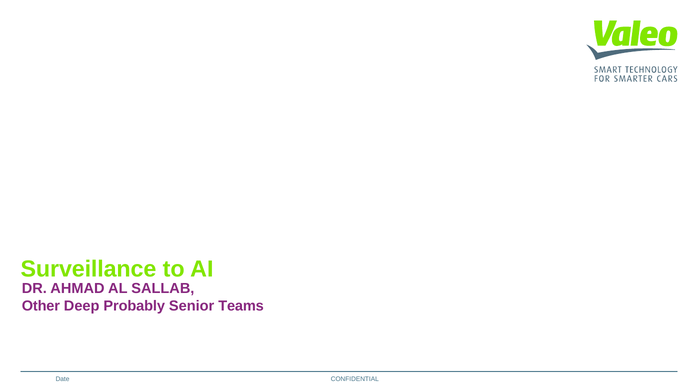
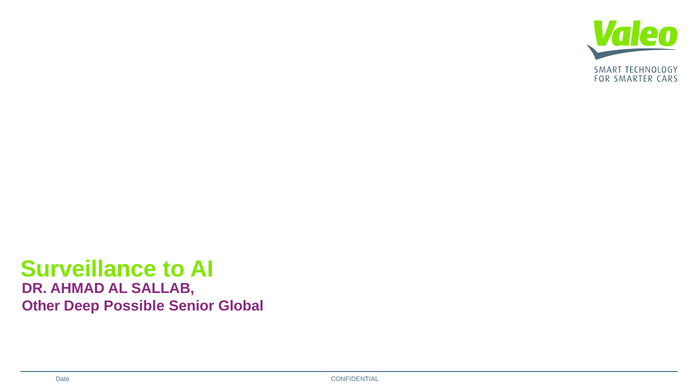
Probably: Probably -> Possible
Teams: Teams -> Global
